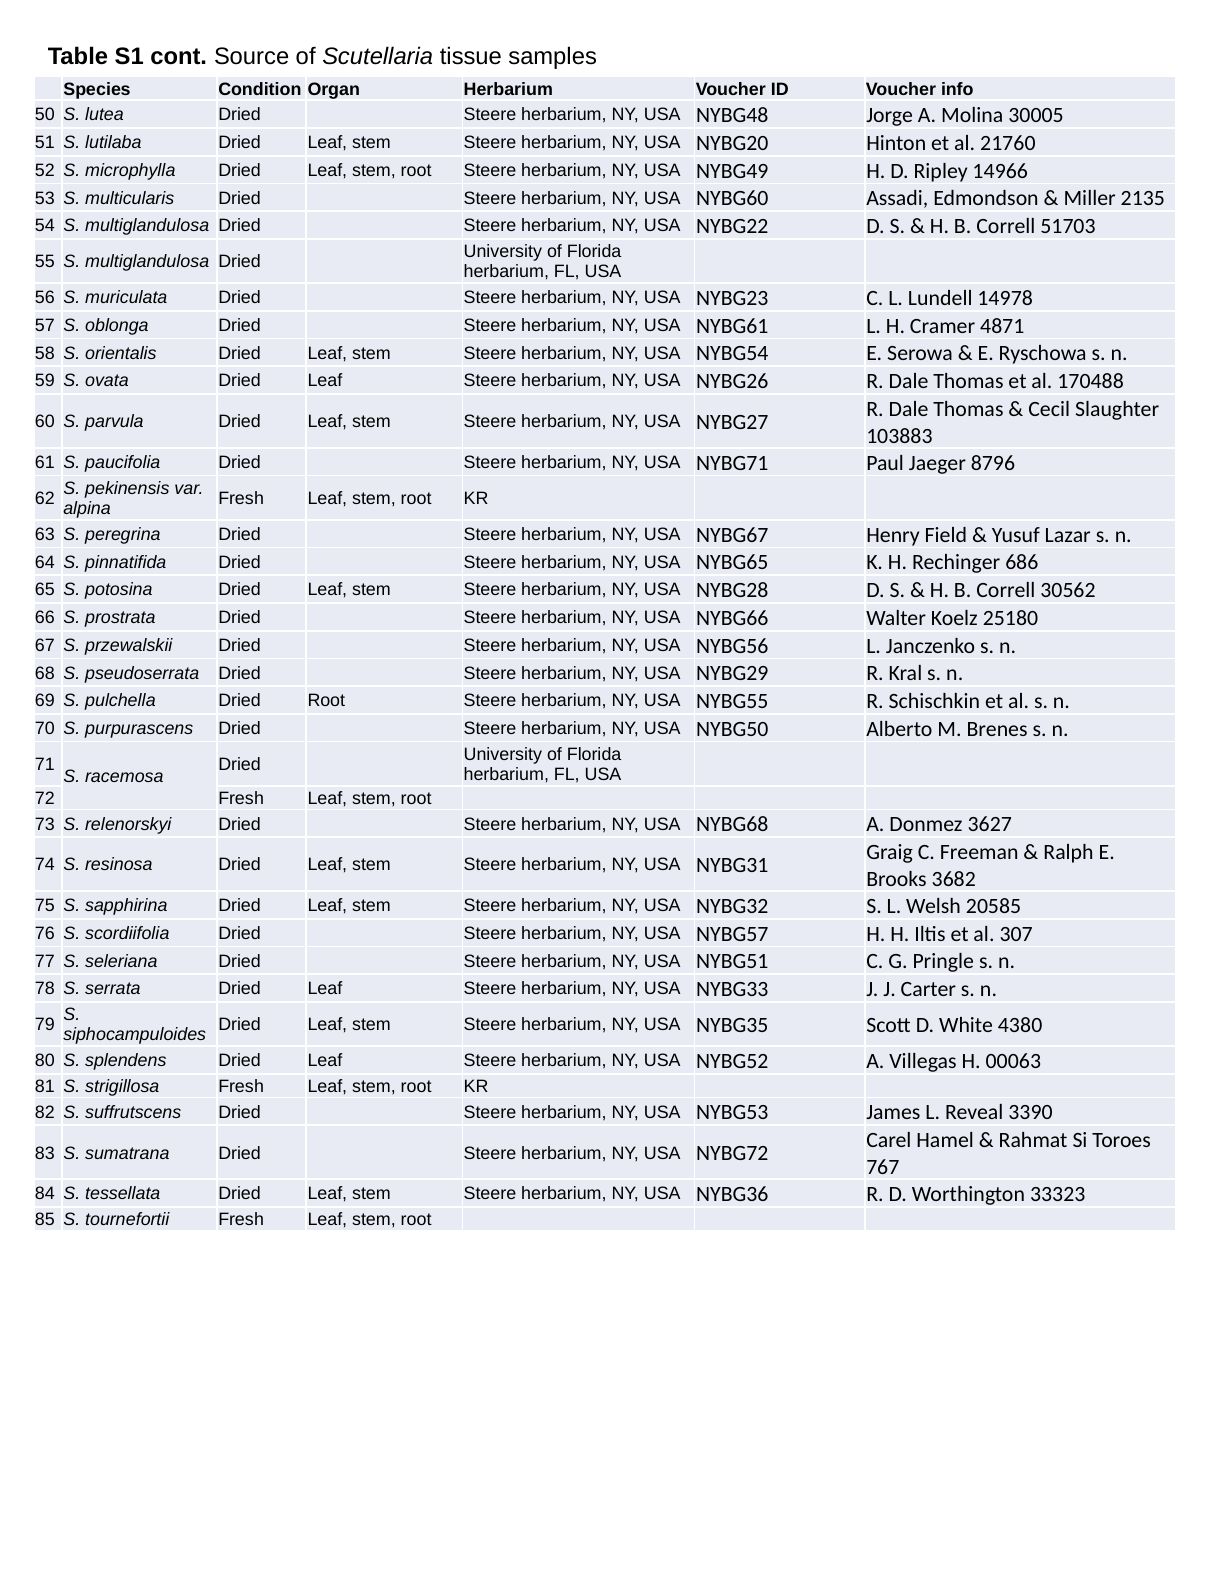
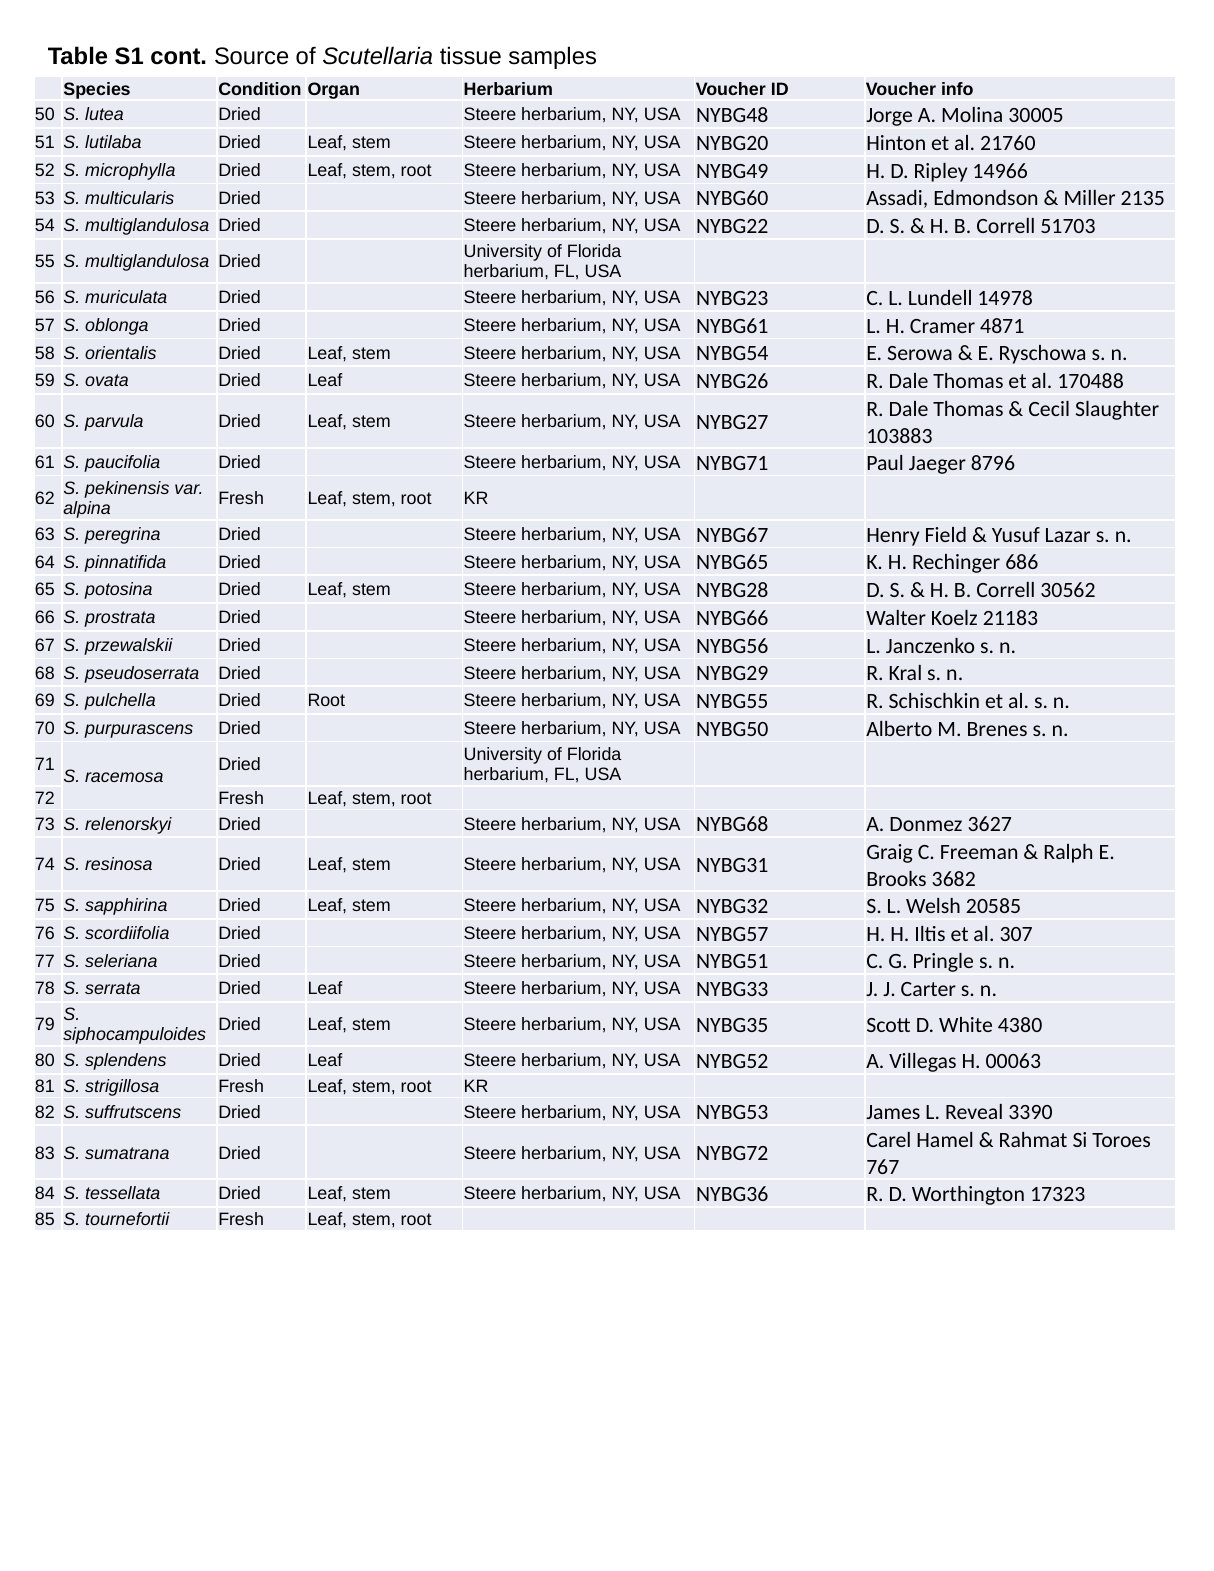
25180: 25180 -> 21183
33323: 33323 -> 17323
